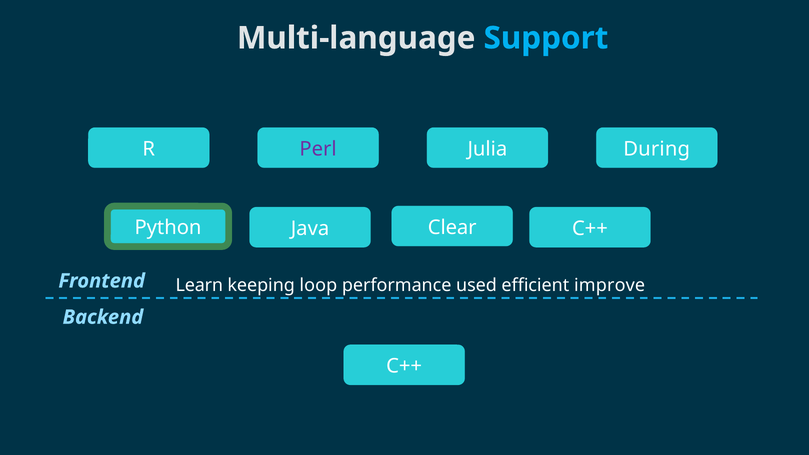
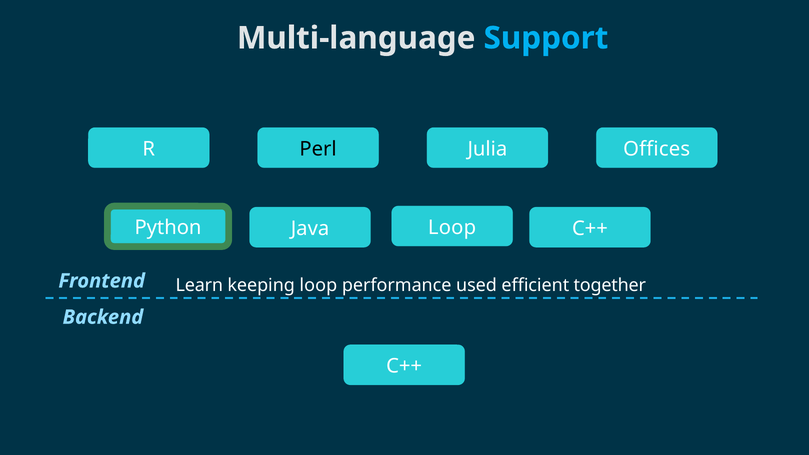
Perl colour: purple -> black
During: During -> Offices
Clear at (452, 227): Clear -> Loop
improve: improve -> together
